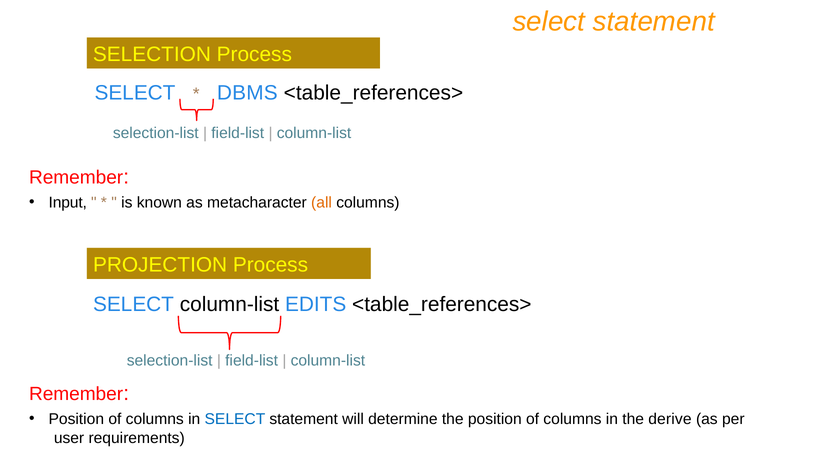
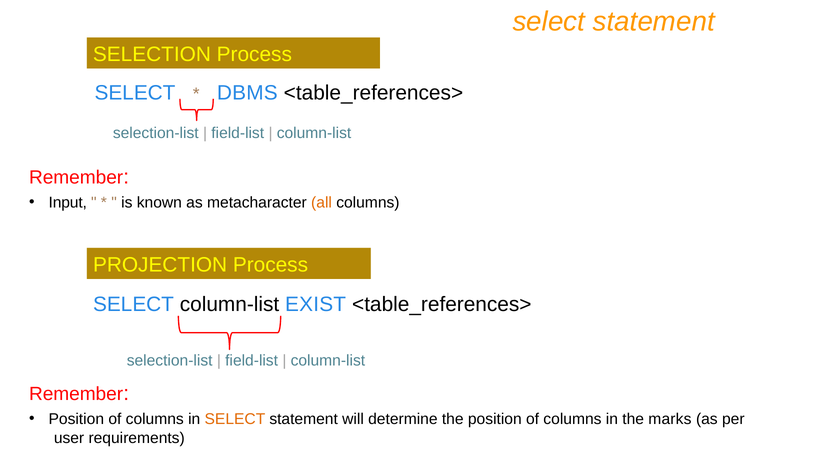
EDITS: EDITS -> EXIST
SELECT at (235, 420) colour: blue -> orange
derive: derive -> marks
